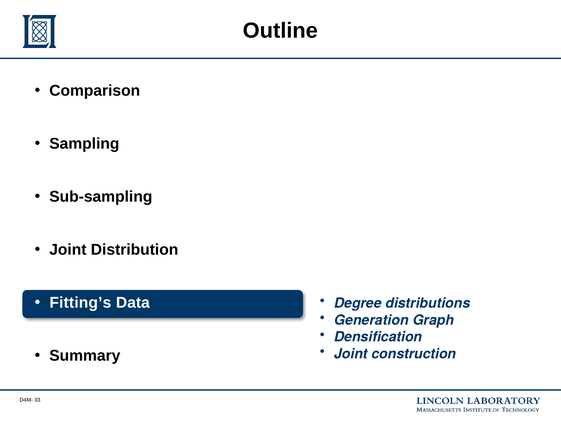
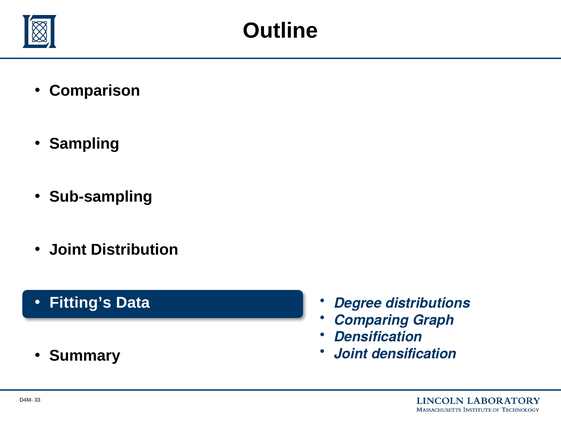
Generation: Generation -> Comparing
Joint construction: construction -> densification
